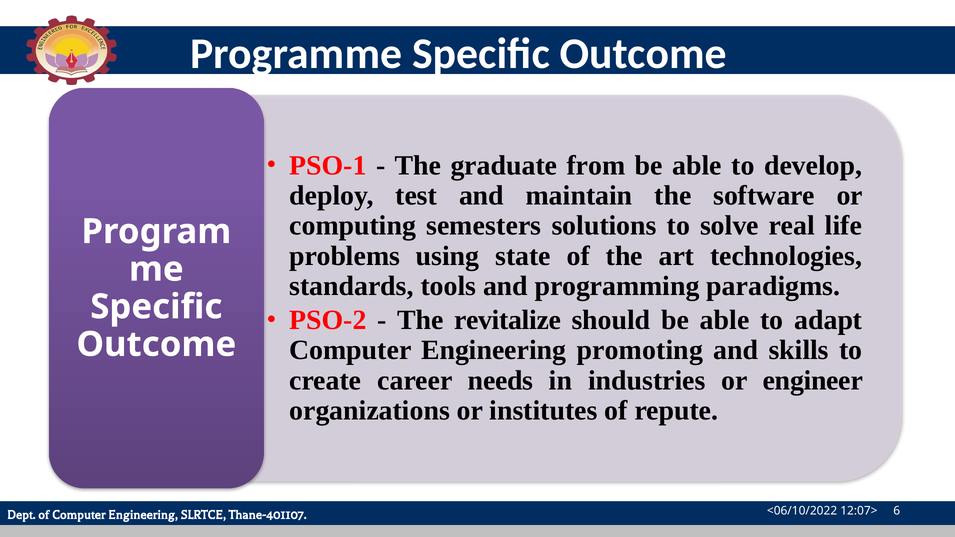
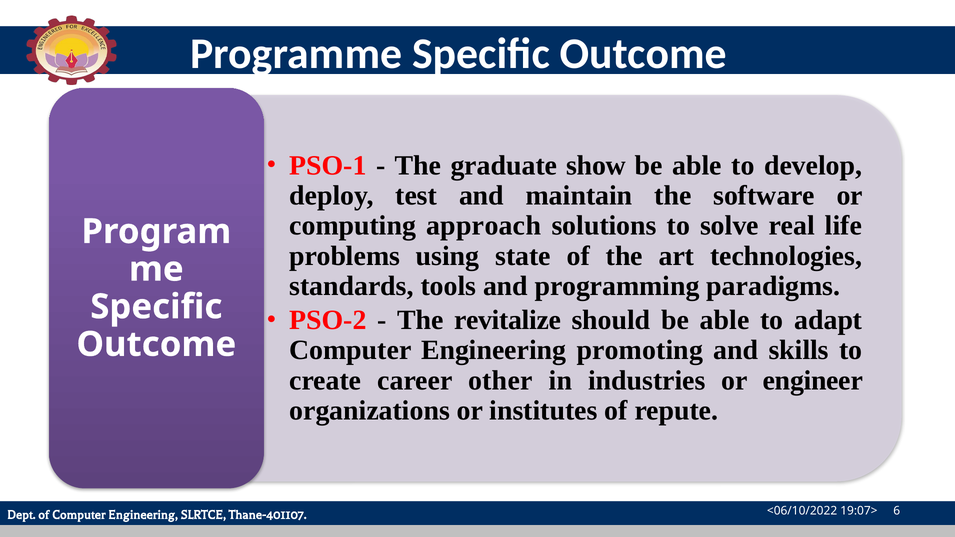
from: from -> show
semesters: semesters -> approach
needs: needs -> other
12:07>: 12:07> -> 19:07>
